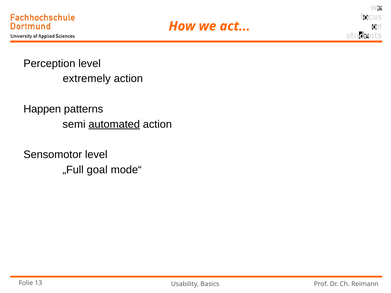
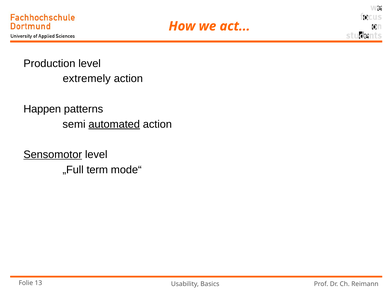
Perception: Perception -> Production
Sensomotor underline: none -> present
goal: goal -> term
